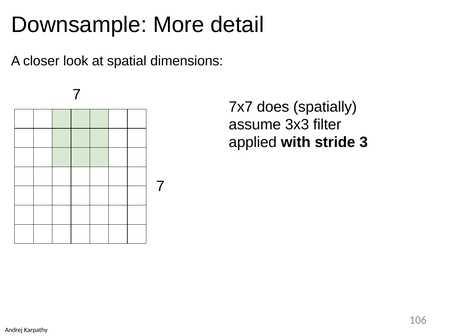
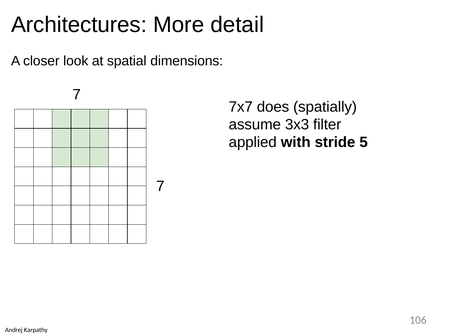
Downsample: Downsample -> Architectures
3: 3 -> 5
